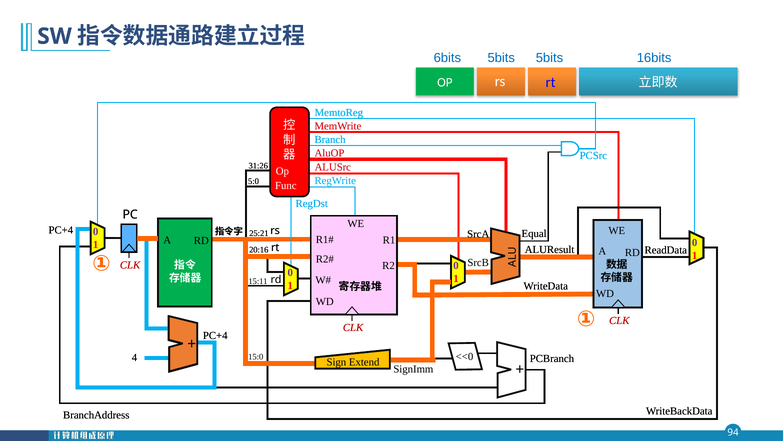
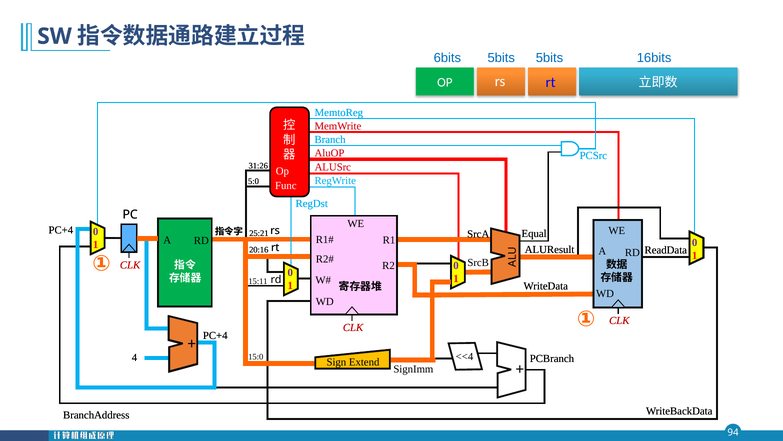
<<0: <<0 -> <<4
